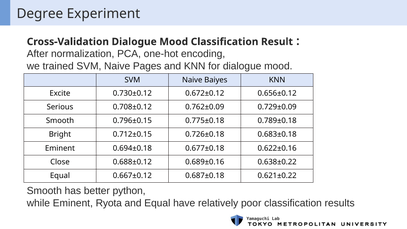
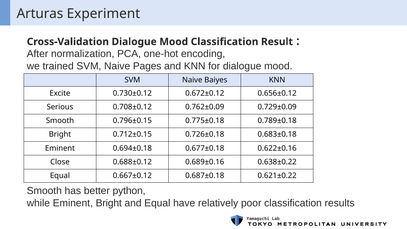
Degree: Degree -> Arturas
Eminent Ryota: Ryota -> Bright
